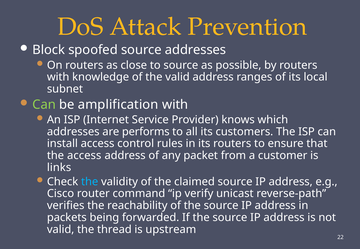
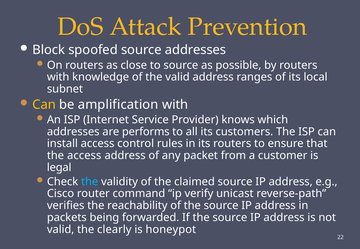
Can at (44, 105) colour: light green -> yellow
links: links -> legal
thread: thread -> clearly
upstream: upstream -> honeypot
